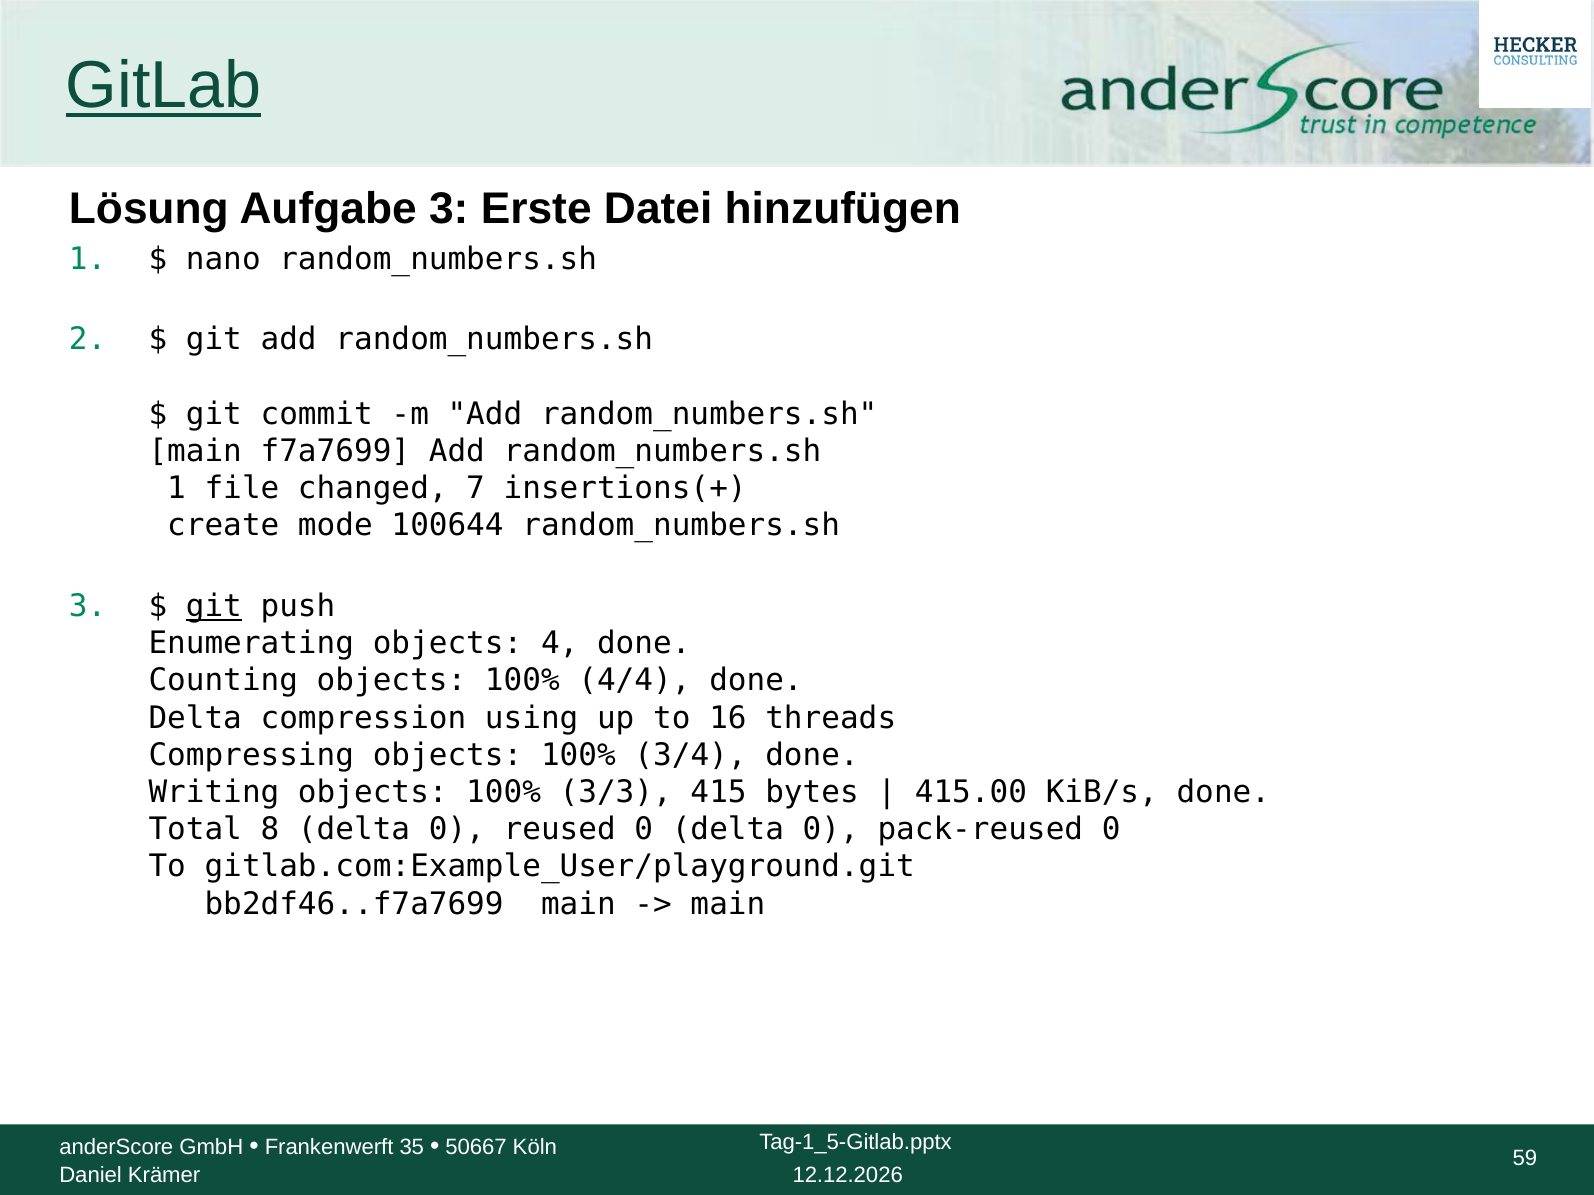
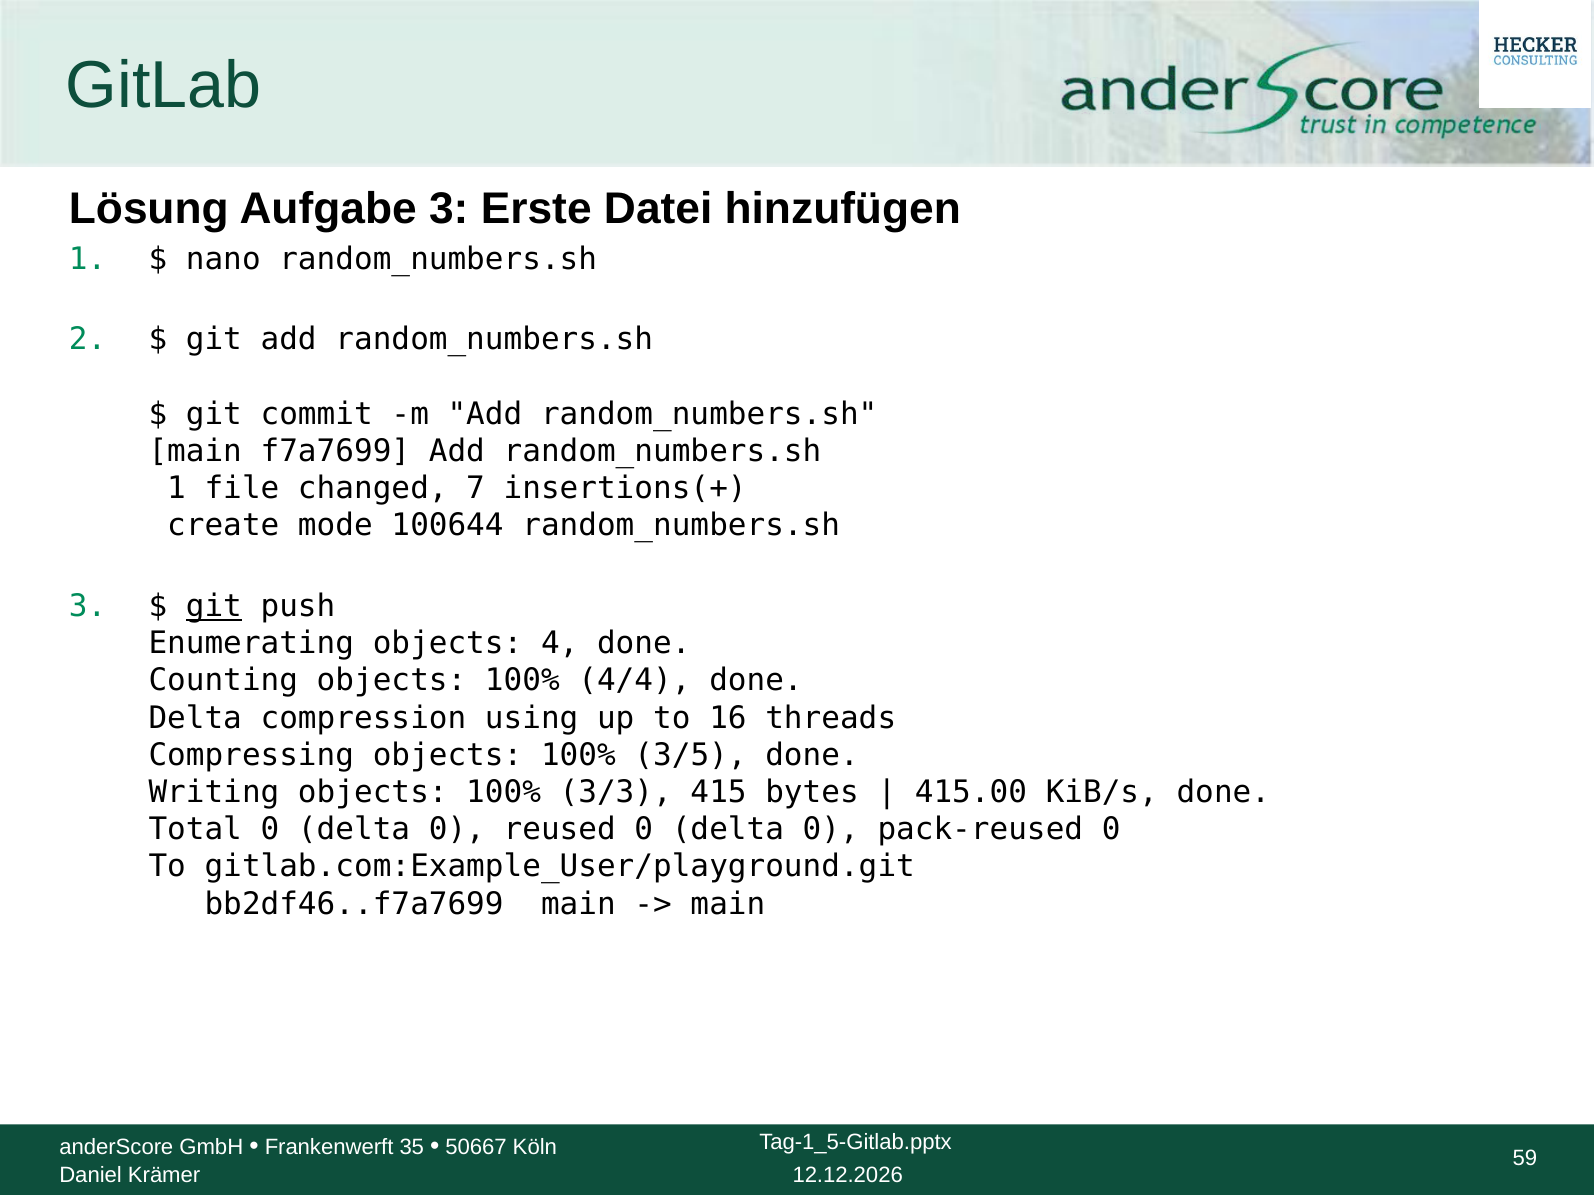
GitLab underline: present -> none
3/4: 3/4 -> 3/5
Total 8: 8 -> 0
